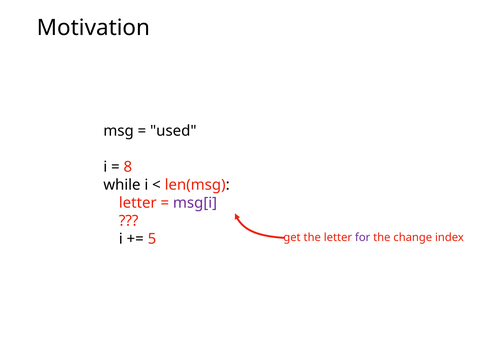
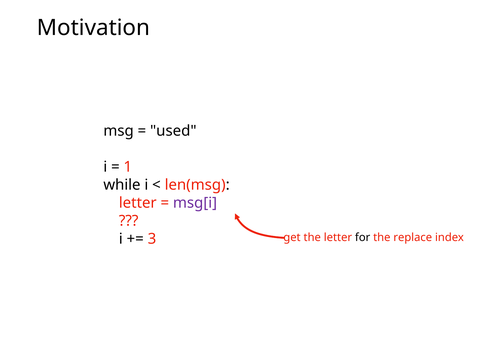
8: 8 -> 1
for colour: purple -> black
change: change -> replace
5: 5 -> 3
